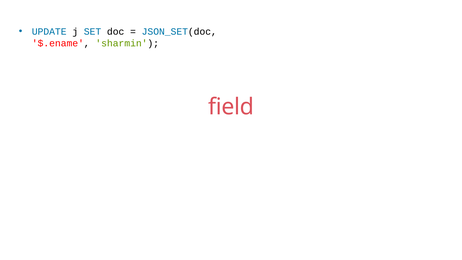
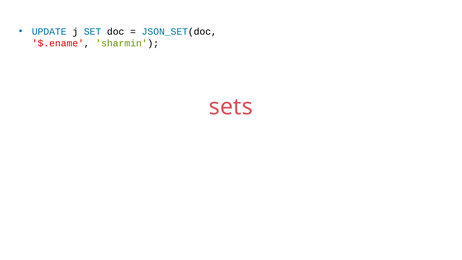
field: field -> sets
